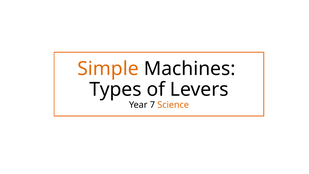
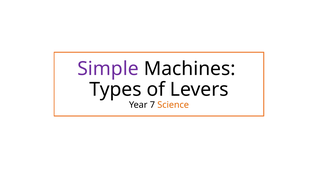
Simple colour: orange -> purple
